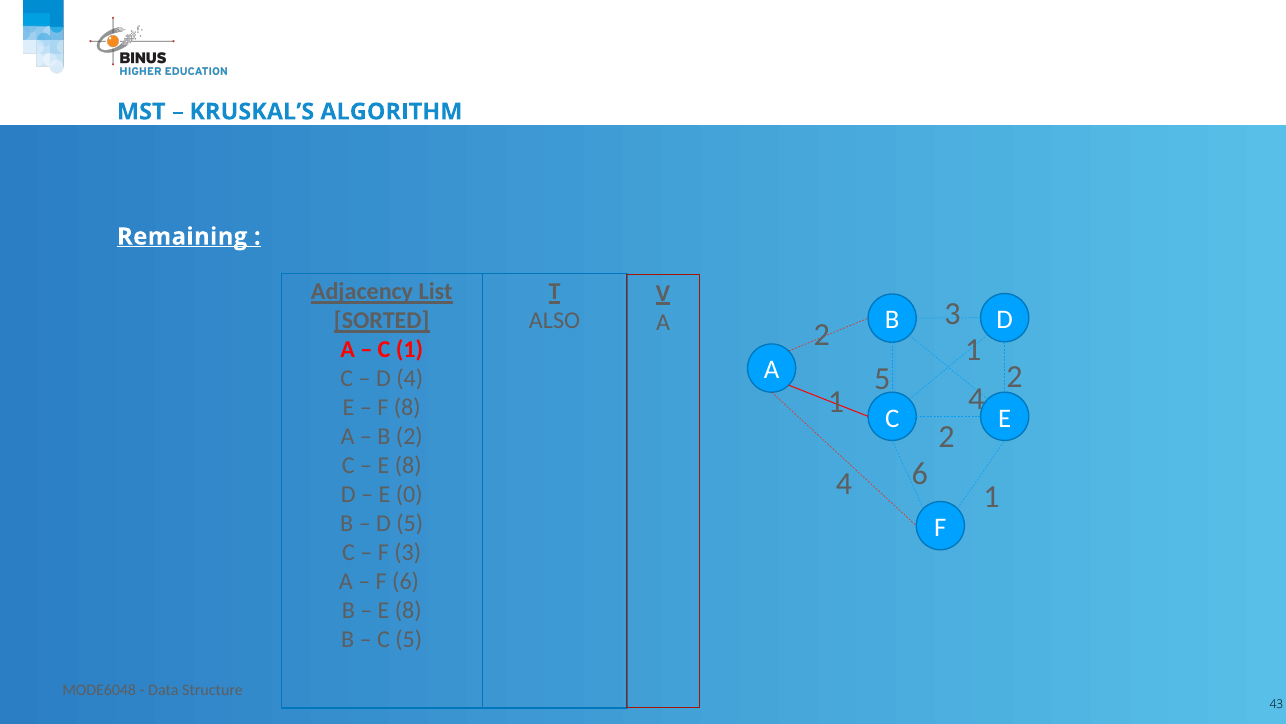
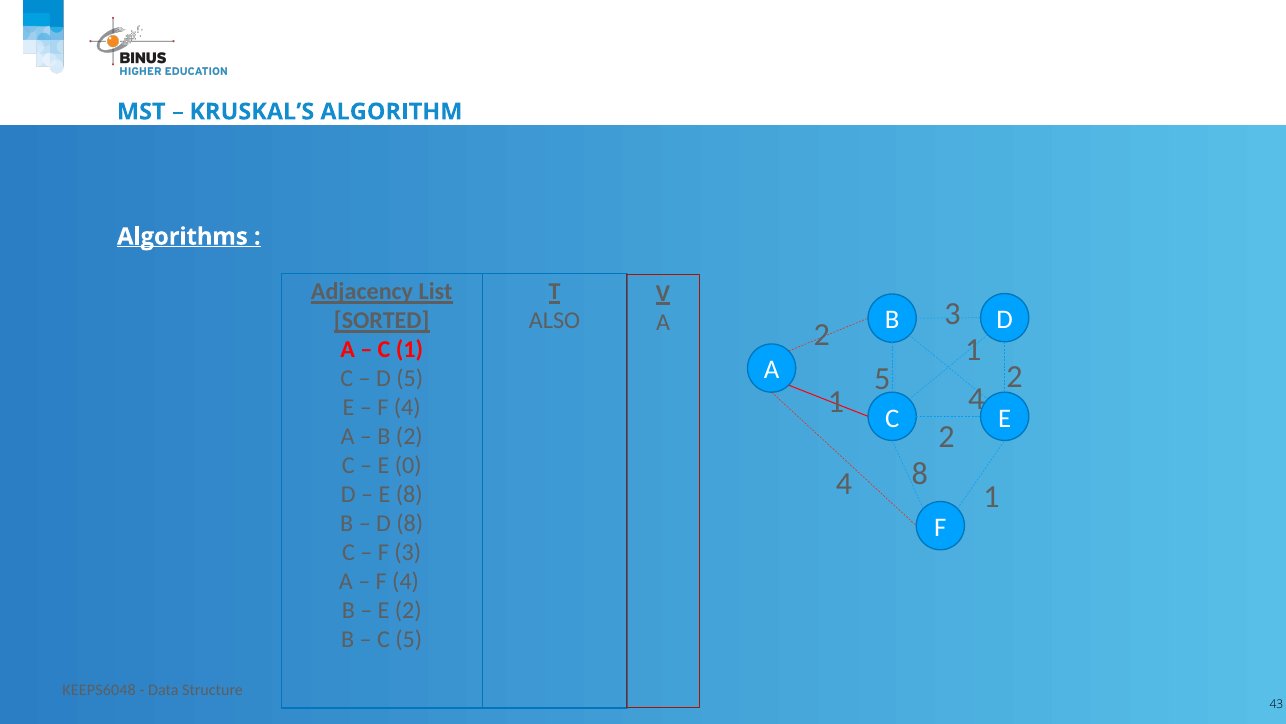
Remaining: Remaining -> Algorithms
D 4: 4 -> 5
8 at (407, 408): 8 -> 4
8 at (408, 465): 8 -> 0
4 6: 6 -> 8
E 0: 0 -> 8
D 5: 5 -> 8
6 at (406, 581): 6 -> 4
8 at (408, 610): 8 -> 2
MODE6048: MODE6048 -> KEEPS6048
